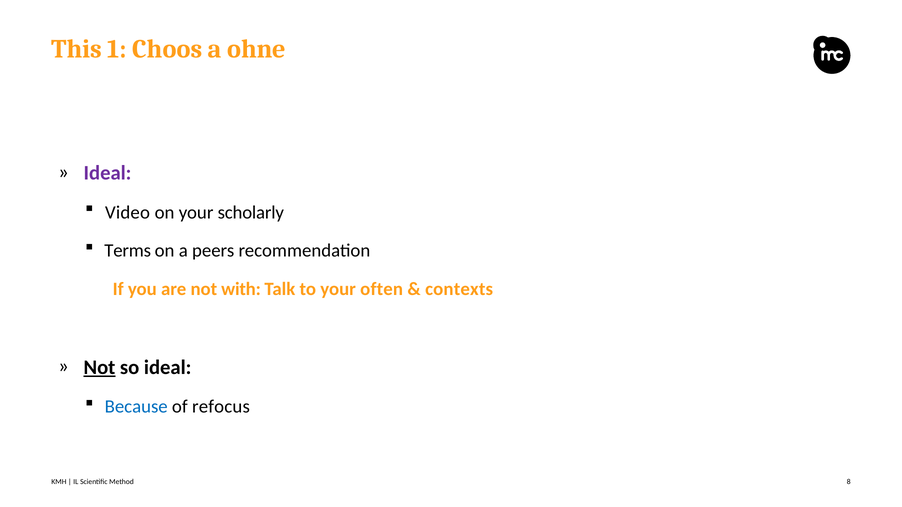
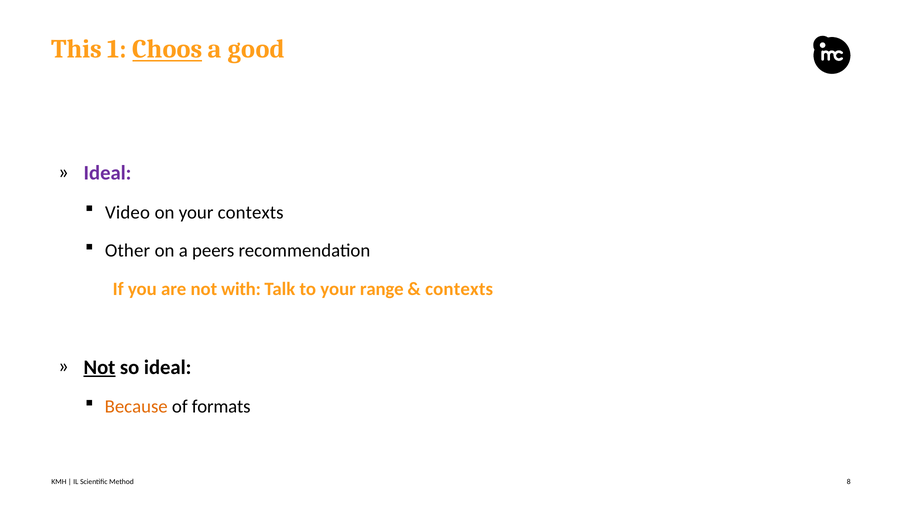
Choos underline: none -> present
ohne: ohne -> good
your scholarly: scholarly -> contexts
Terms: Terms -> Other
often: often -> range
Because colour: blue -> orange
refocus: refocus -> formats
